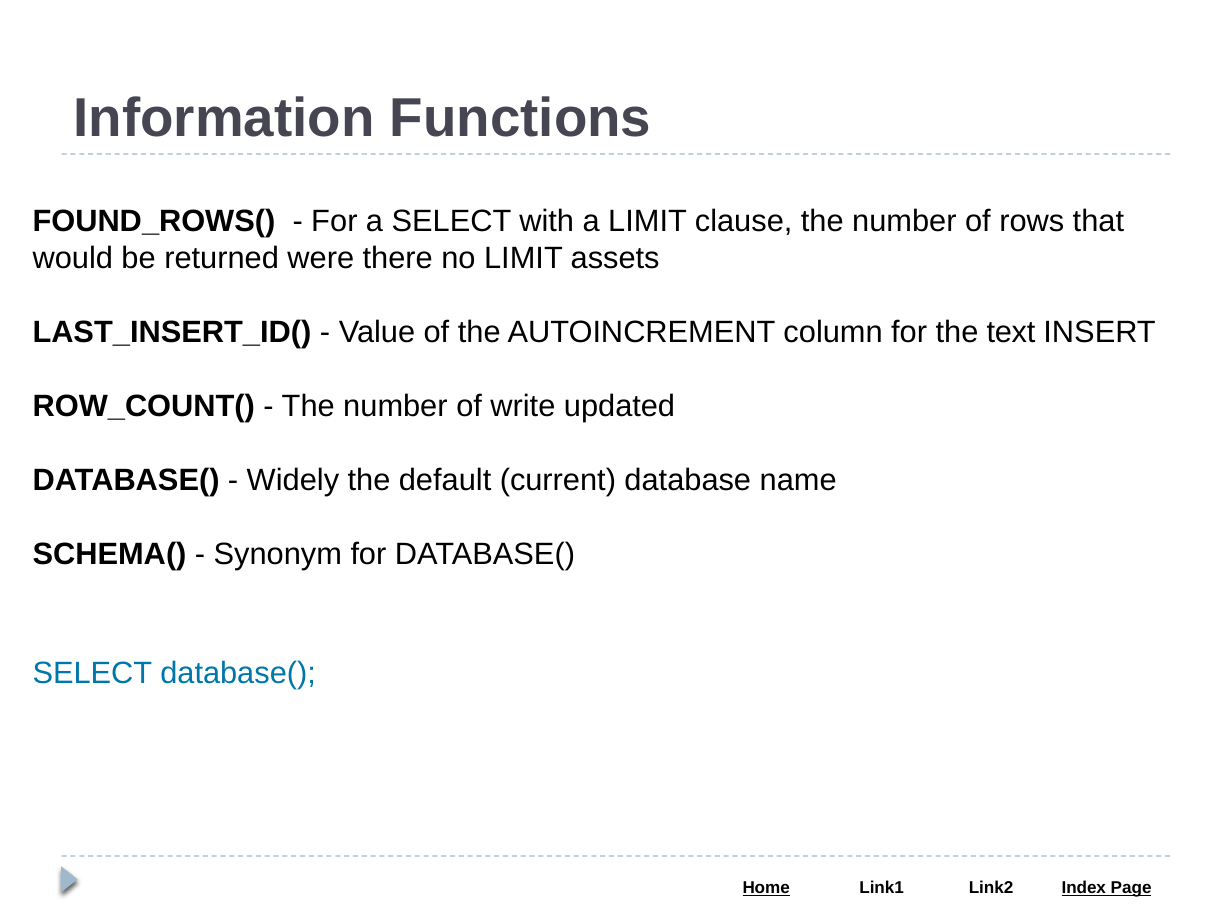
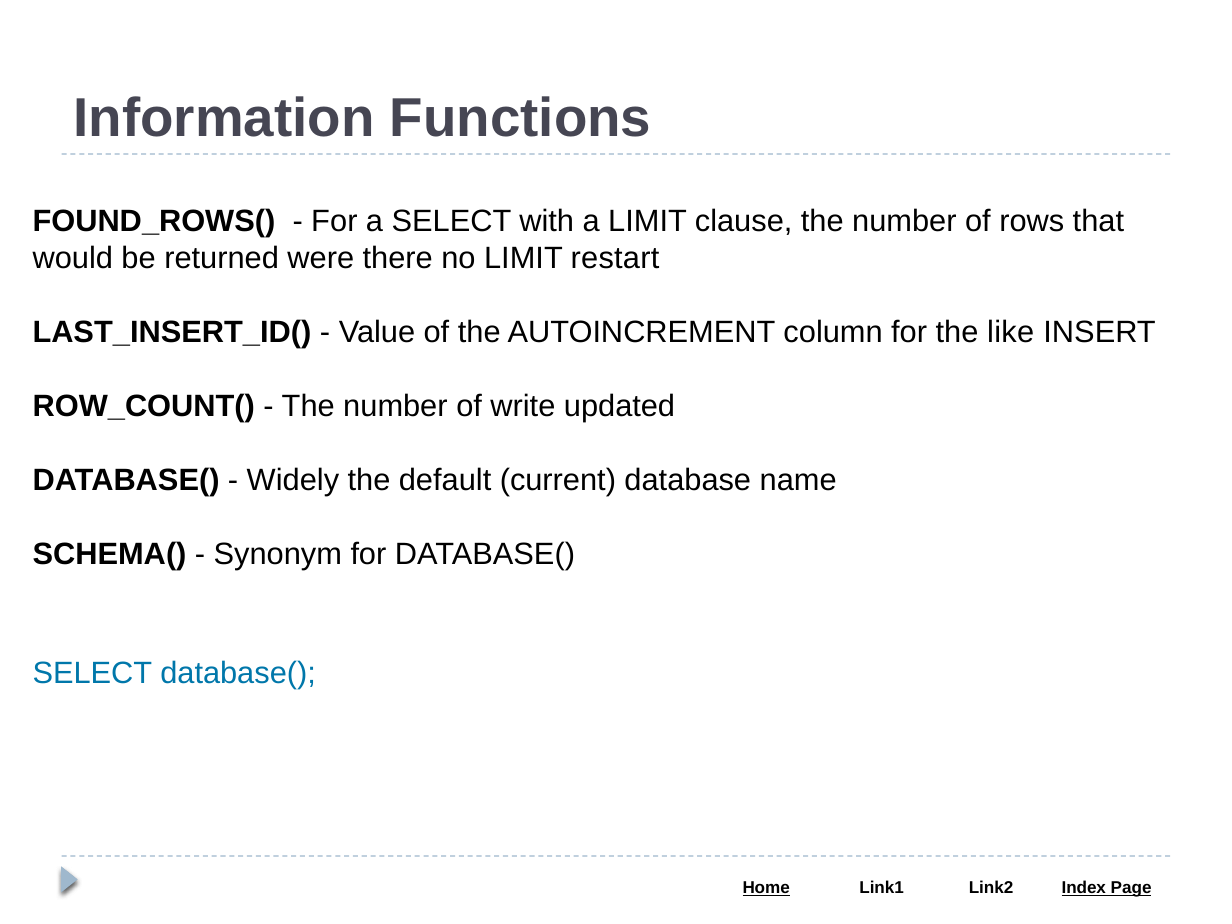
assets: assets -> restart
text: text -> like
